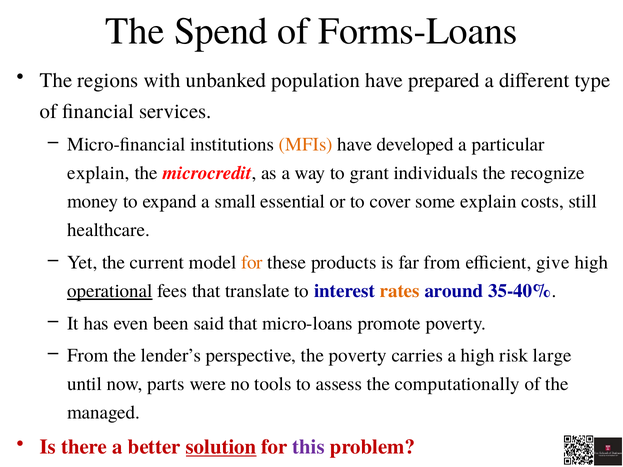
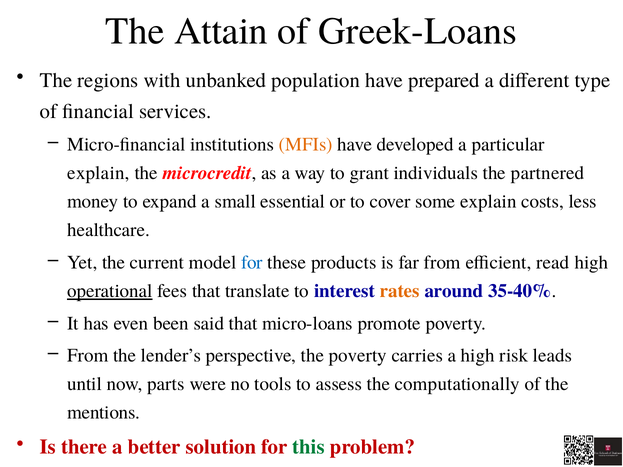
Spend: Spend -> Attain
Forms-Loans: Forms-Loans -> Greek-Loans
recognize: recognize -> partnered
still: still -> less
for at (252, 263) colour: orange -> blue
give: give -> read
large: large -> leads
managed: managed -> mentions
solution underline: present -> none
this colour: purple -> green
